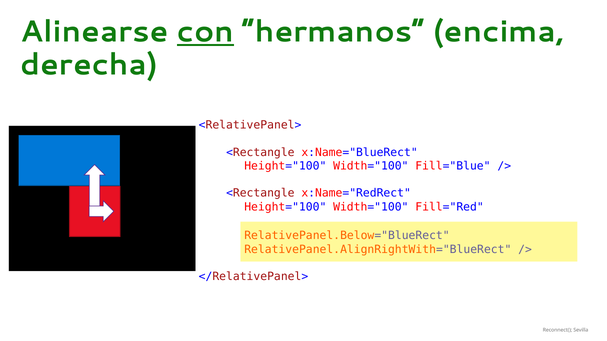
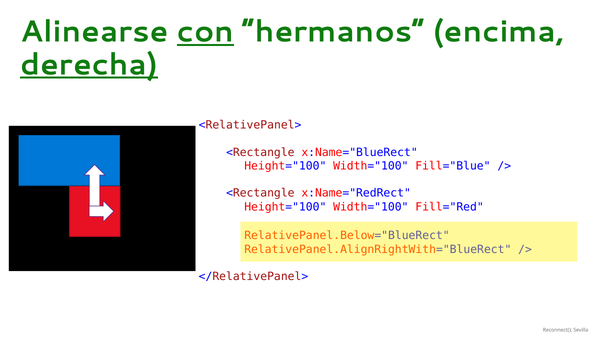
derecha underline: none -> present
